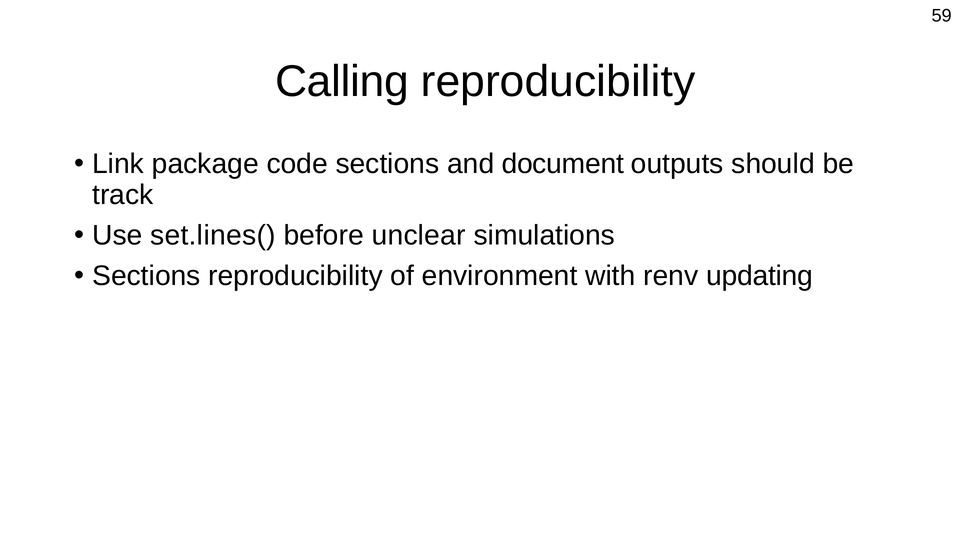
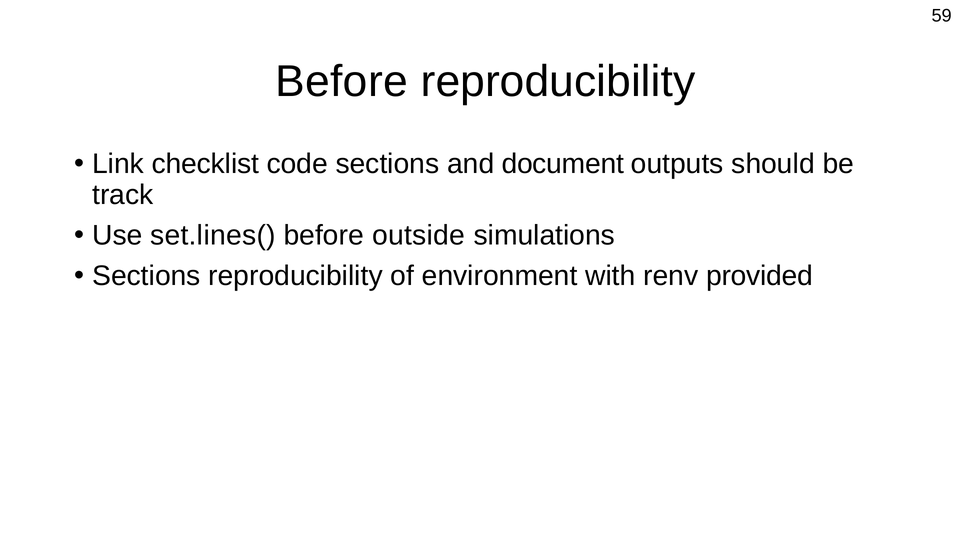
Calling at (342, 82): Calling -> Before
package: package -> checklist
unclear: unclear -> outside
updating: updating -> provided
